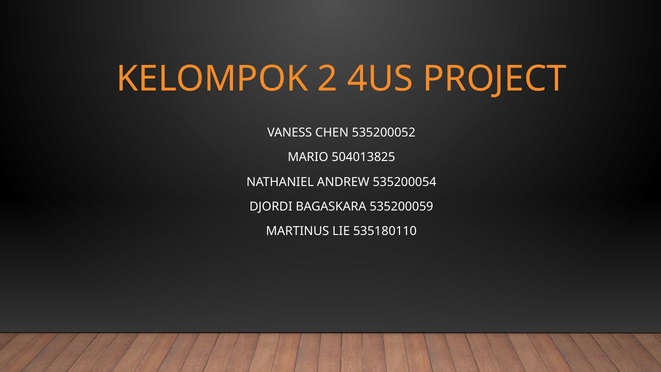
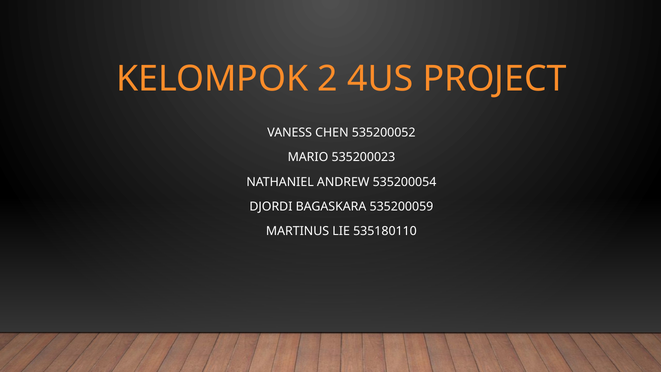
504013825: 504013825 -> 535200023
